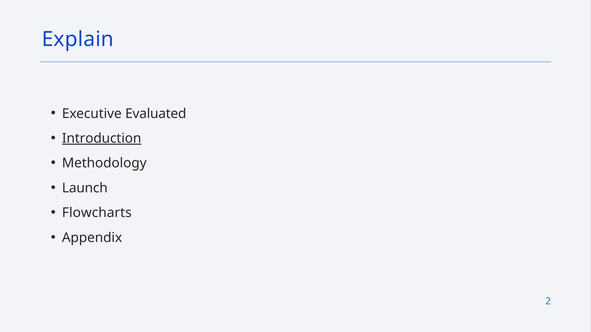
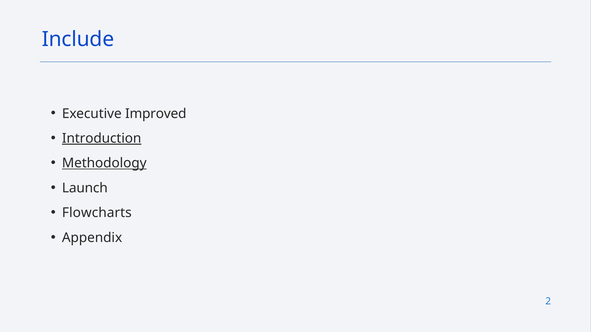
Explain: Explain -> Include
Evaluated: Evaluated -> Improved
Methodology underline: none -> present
